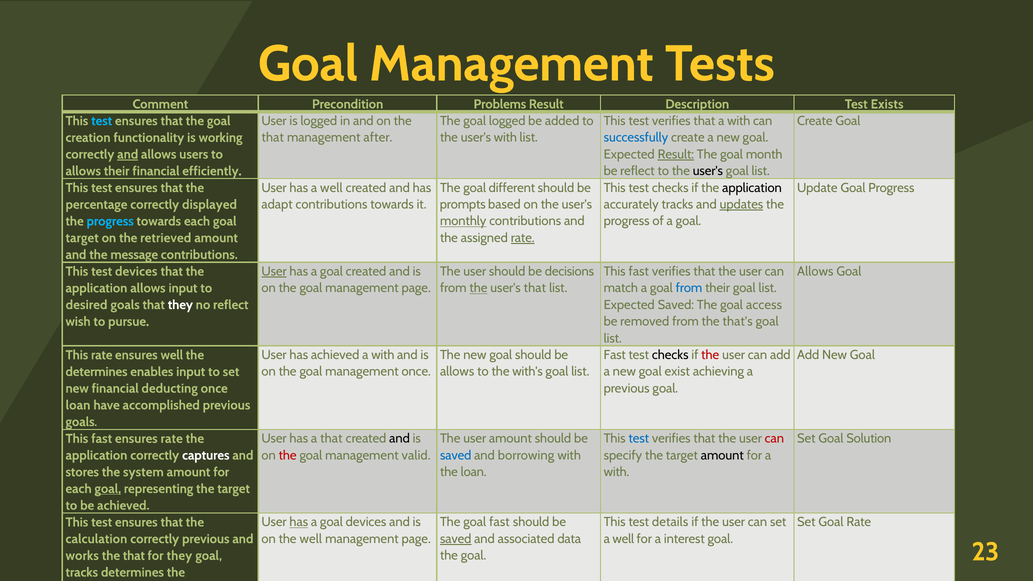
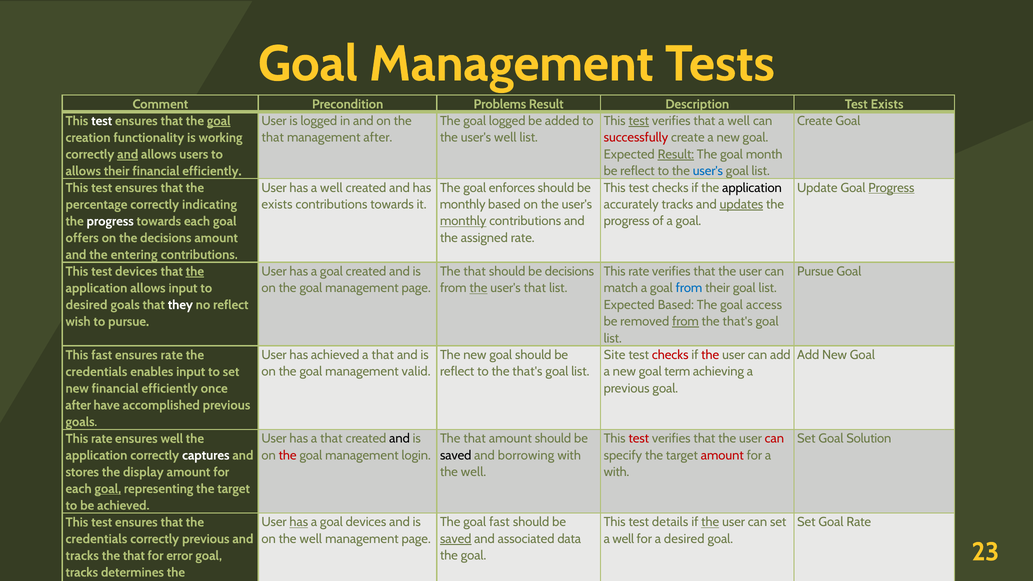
test at (102, 121) colour: light blue -> white
goal at (219, 121) underline: none -> present
test at (639, 121) underline: none -> present
that a with: with -> well
user's with: with -> well
successfully colour: blue -> red
user's at (708, 171) colour: black -> blue
different: different -> enforces
Progress at (891, 188) underline: none -> present
displayed: displayed -> indicating
adapt at (277, 205): adapt -> exists
prompts at (463, 205): prompts -> monthly
progress at (110, 221) colour: light blue -> white
target at (82, 238): target -> offers
the retrieved: retrieved -> decisions
rate at (523, 238) underline: present -> none
message: message -> entering
the at (195, 271) underline: none -> present
User at (274, 271) underline: present -> none
user at (475, 271): user -> that
fast at (639, 271): fast -> rate
Allows at (815, 271): Allows -> Pursue
Expected Saved: Saved -> Based
from at (685, 322) underline: none -> present
This rate: rate -> fast
ensures well: well -> rate
achieved a with: with -> that
Fast at (615, 355): Fast -> Site
checks at (670, 355) colour: black -> red
determines at (97, 372): determines -> credentials
management once: once -> valid
allows at (457, 372): allows -> reflect
to the with's: with's -> that's
exist: exist -> term
new financial deducting: deducting -> efficiently
loan at (78, 405): loan -> after
fast at (102, 439): fast -> rate
ensures rate: rate -> well
user at (475, 439): user -> that
test at (639, 439) colour: blue -> red
valid: valid -> login
saved at (456, 455) colour: blue -> black
amount at (722, 455) colour: black -> red
system: system -> display
loan at (474, 472): loan -> well
the at (710, 522) underline: none -> present
calculation at (96, 539): calculation -> credentials
a interest: interest -> desired
works at (82, 556): works -> tracks
for they: they -> error
